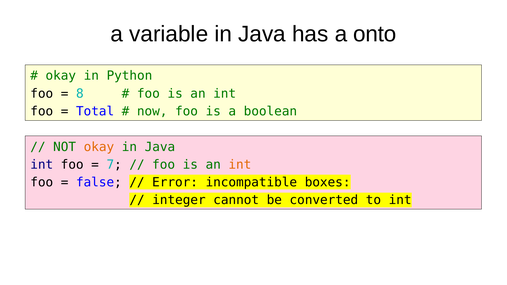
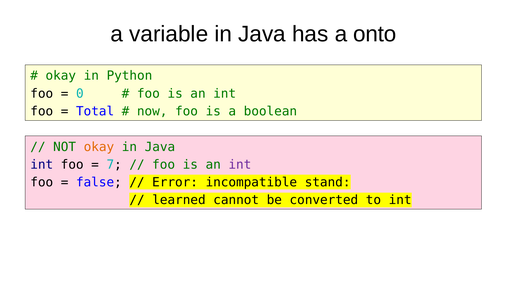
8: 8 -> 0
int at (240, 165) colour: orange -> purple
boxes: boxes -> stand
integer: integer -> learned
